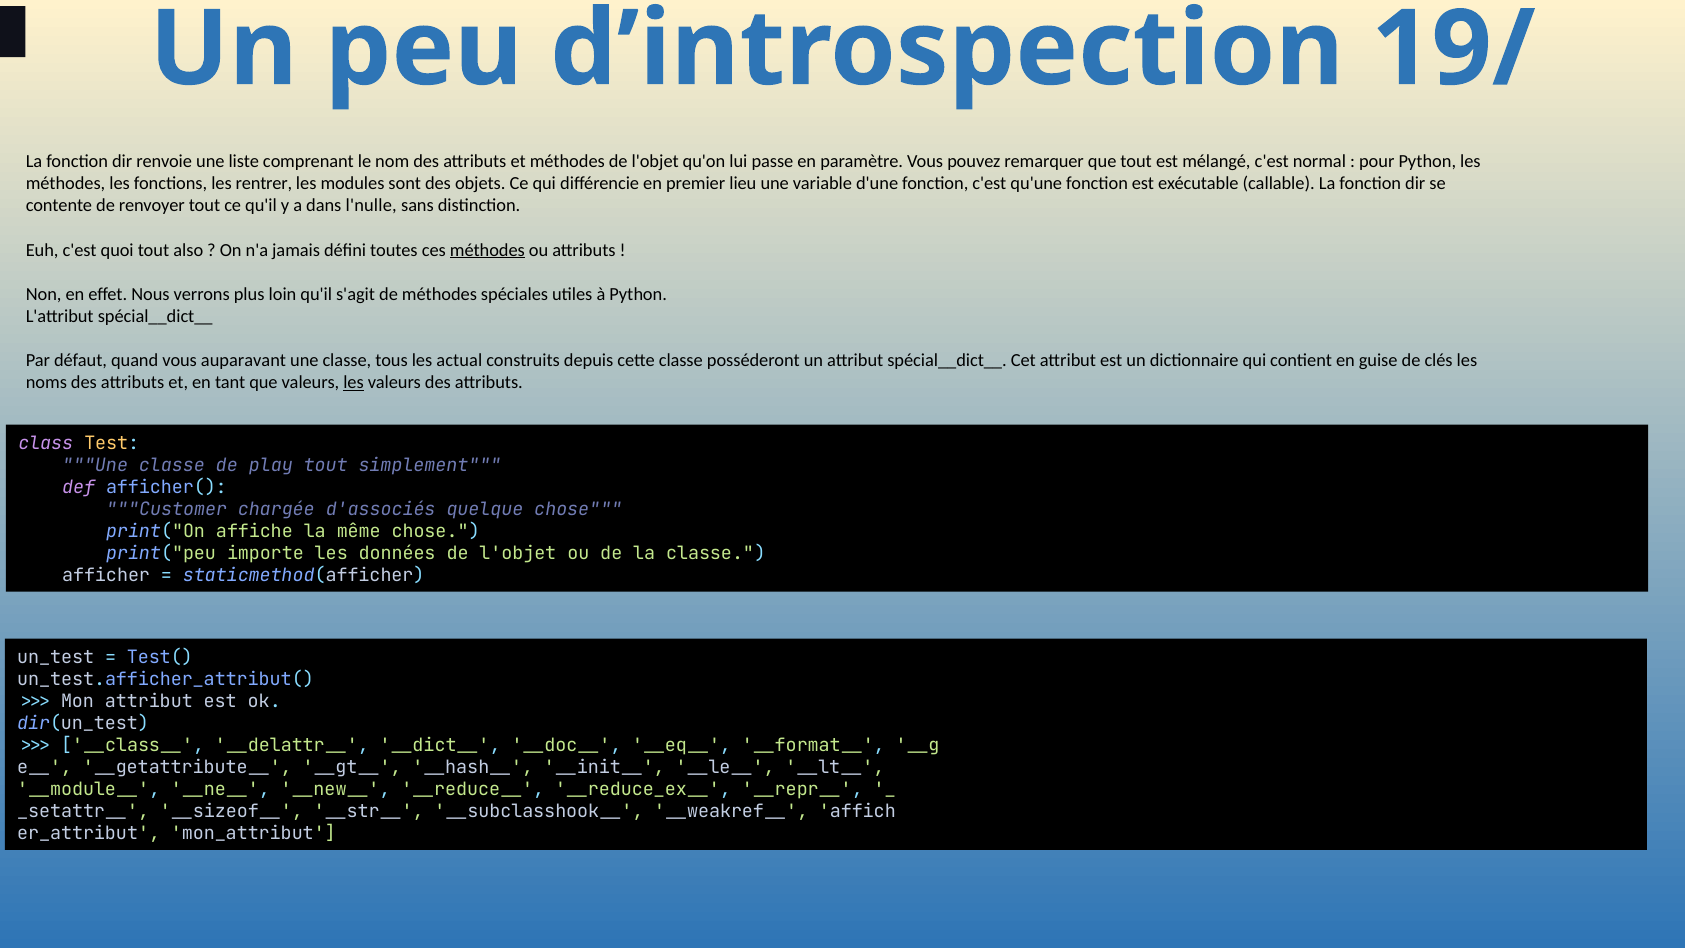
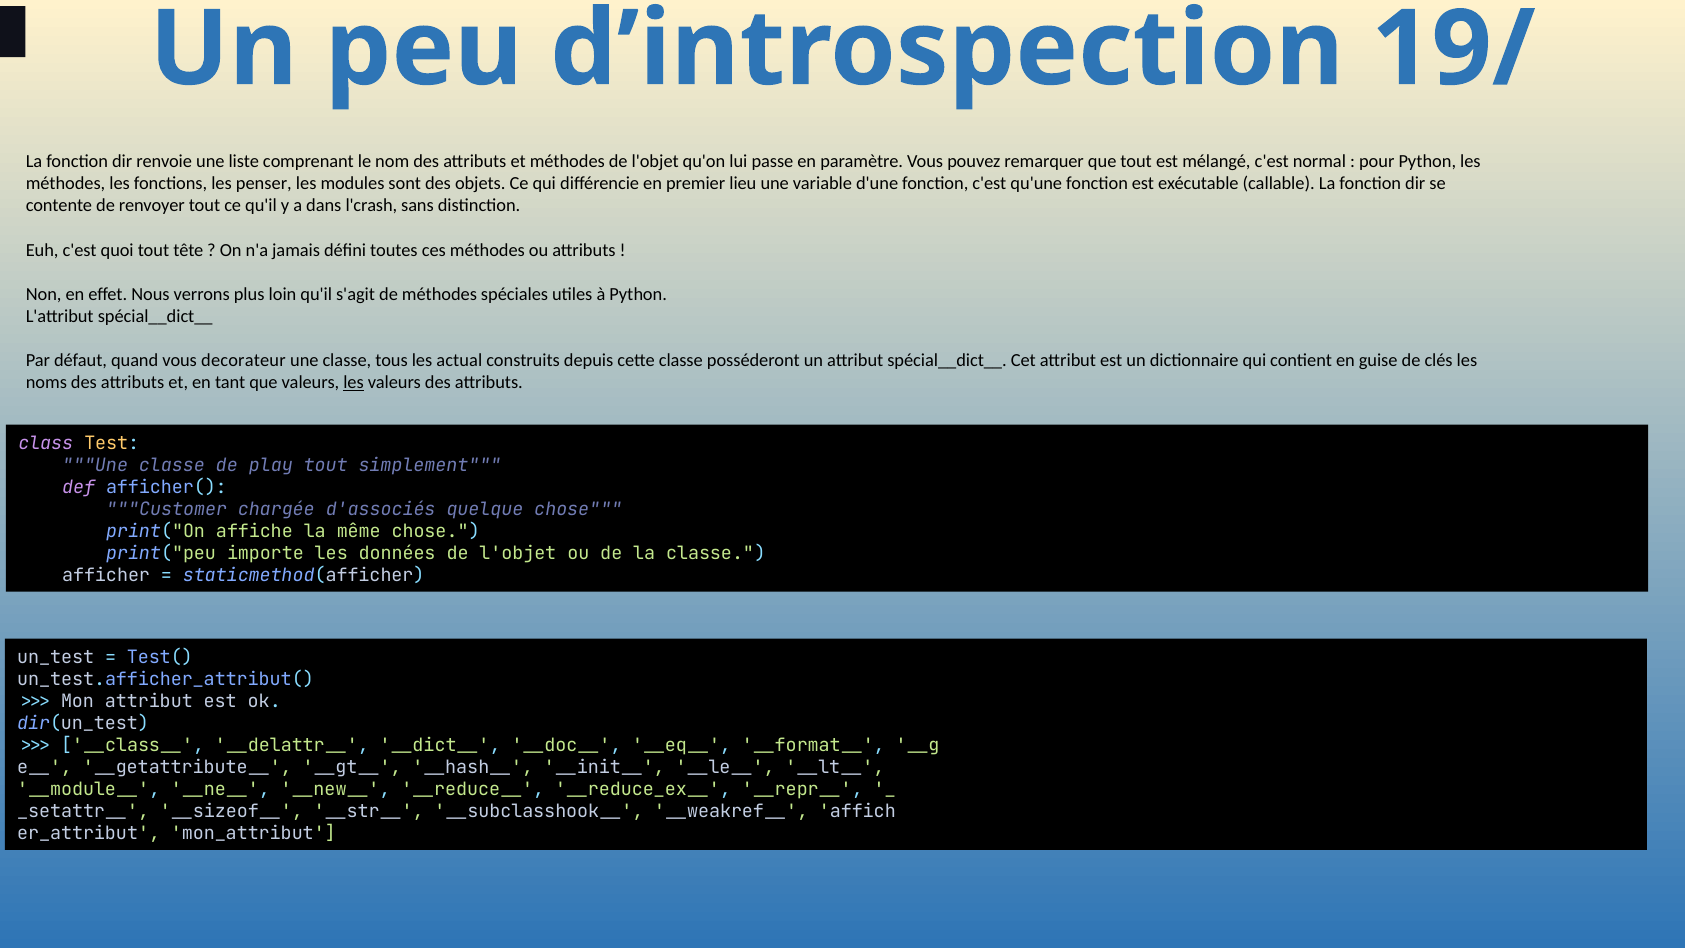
rentrer: rentrer -> penser
l'nulle: l'nulle -> l'crash
also: also -> tête
méthodes at (487, 250) underline: present -> none
auparavant: auparavant -> decorateur
